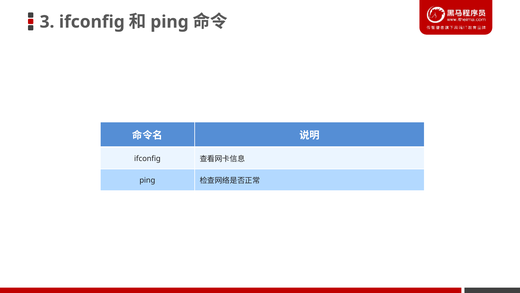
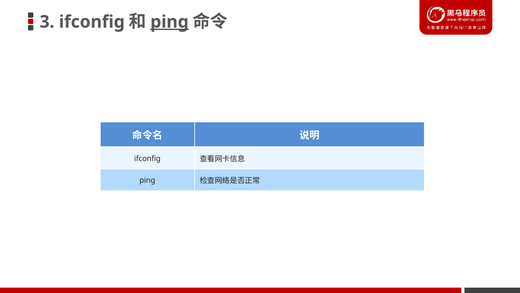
ping at (170, 22) underline: none -> present
